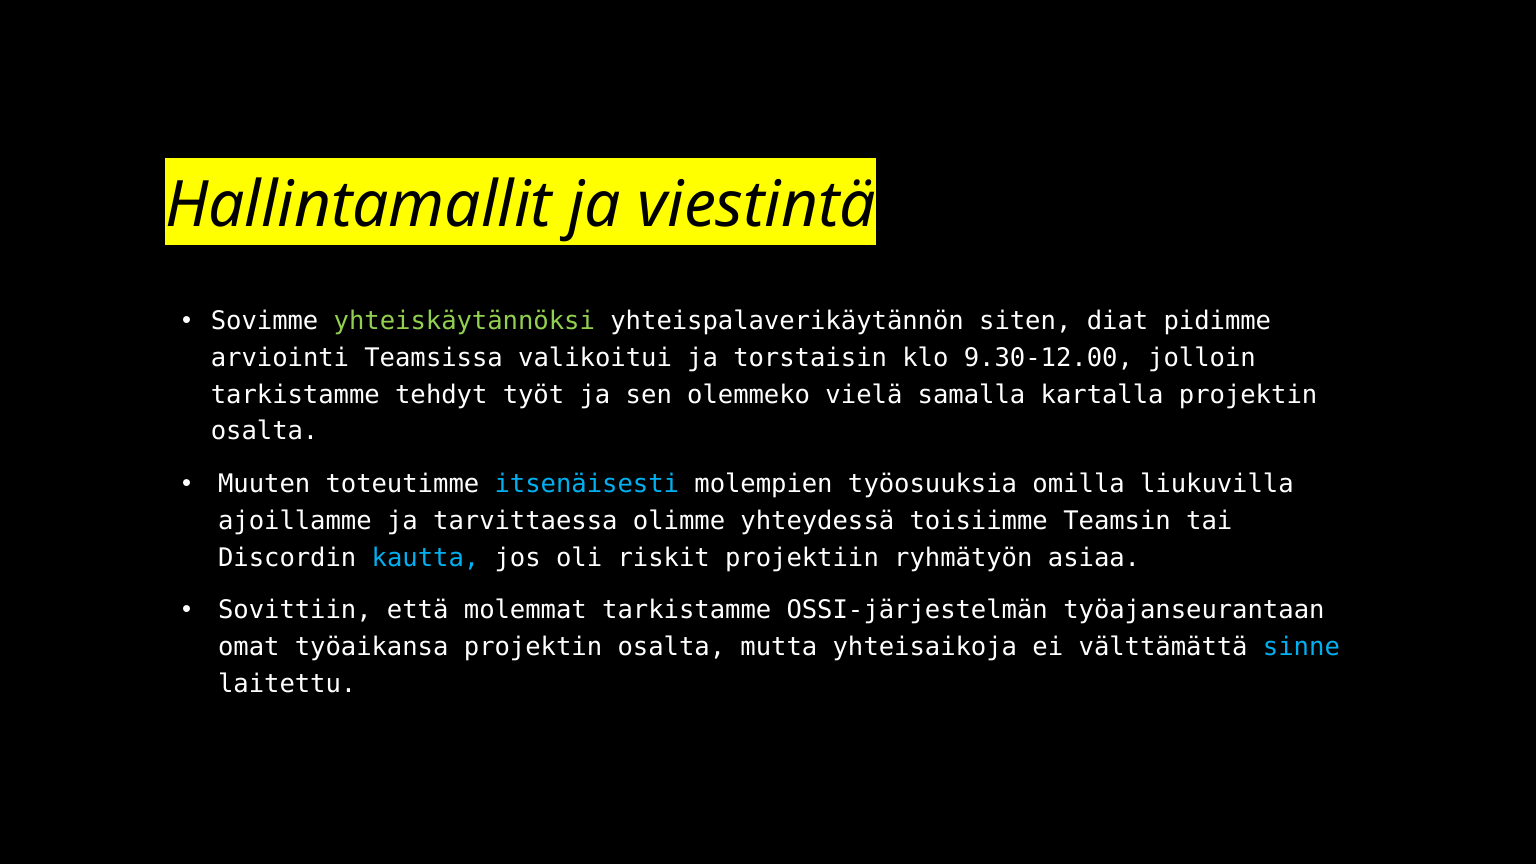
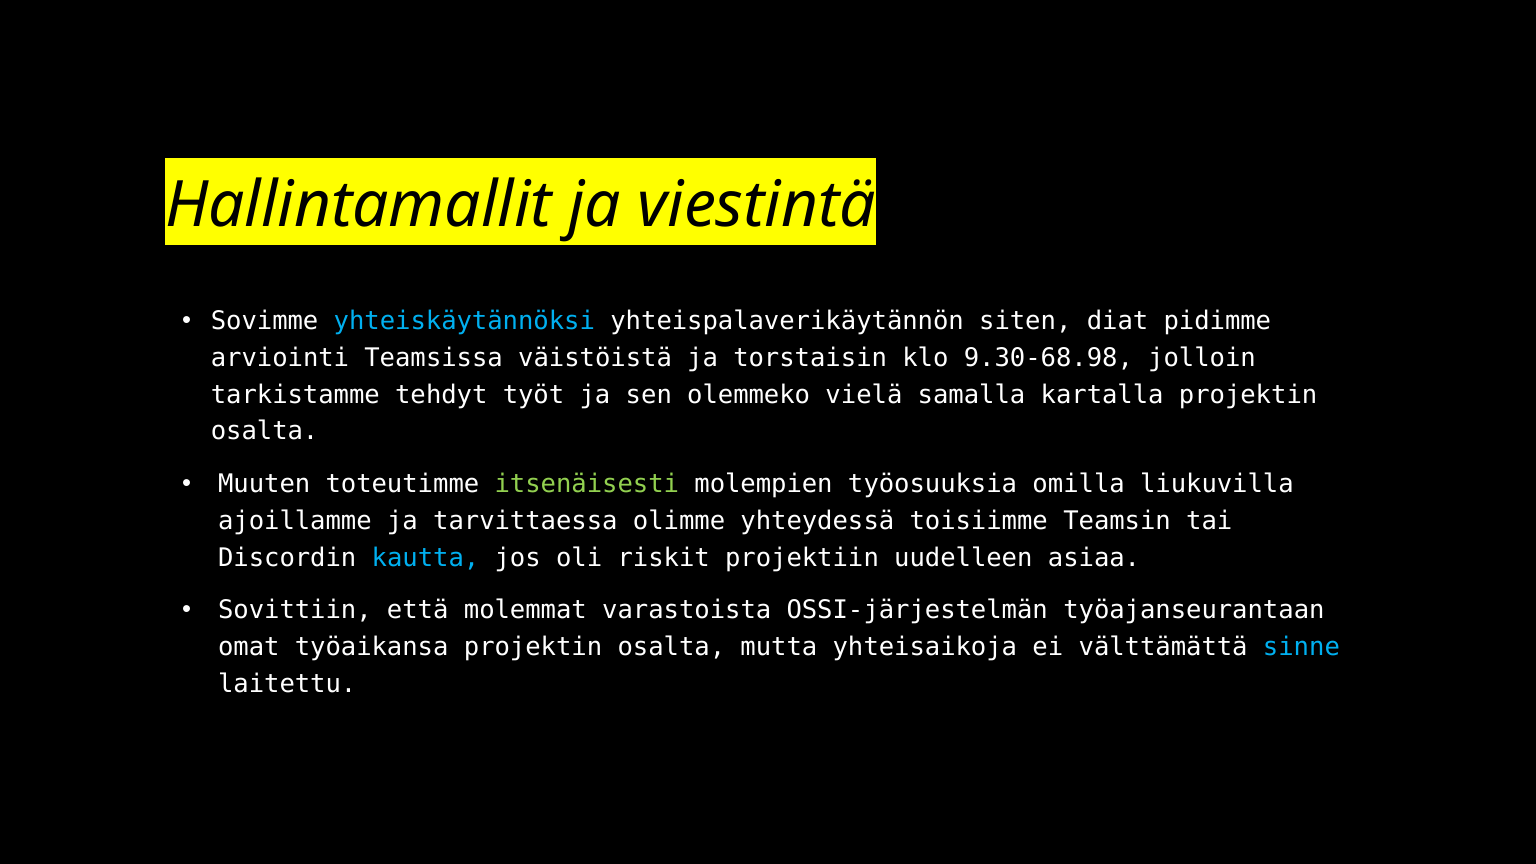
yhteiskäytännöksi colour: light green -> light blue
valikoitui: valikoitui -> väistöistä
9.30-12.00: 9.30-12.00 -> 9.30-68.98
itsenäisesti colour: light blue -> light green
ryhmätyön: ryhmätyön -> uudelleen
molemmat tarkistamme: tarkistamme -> varastoista
